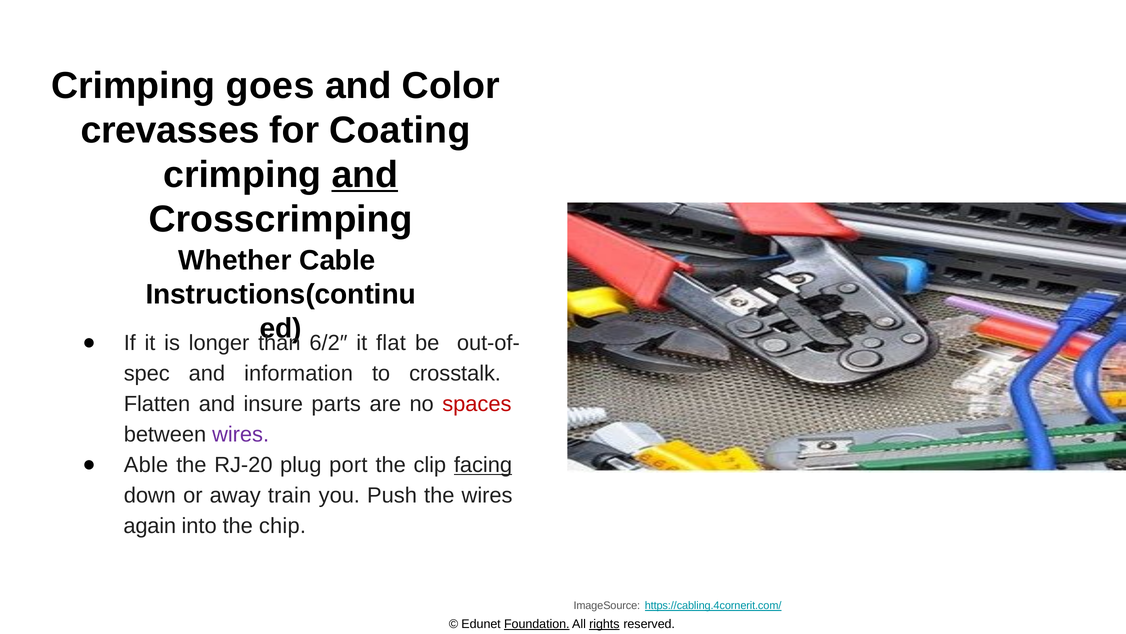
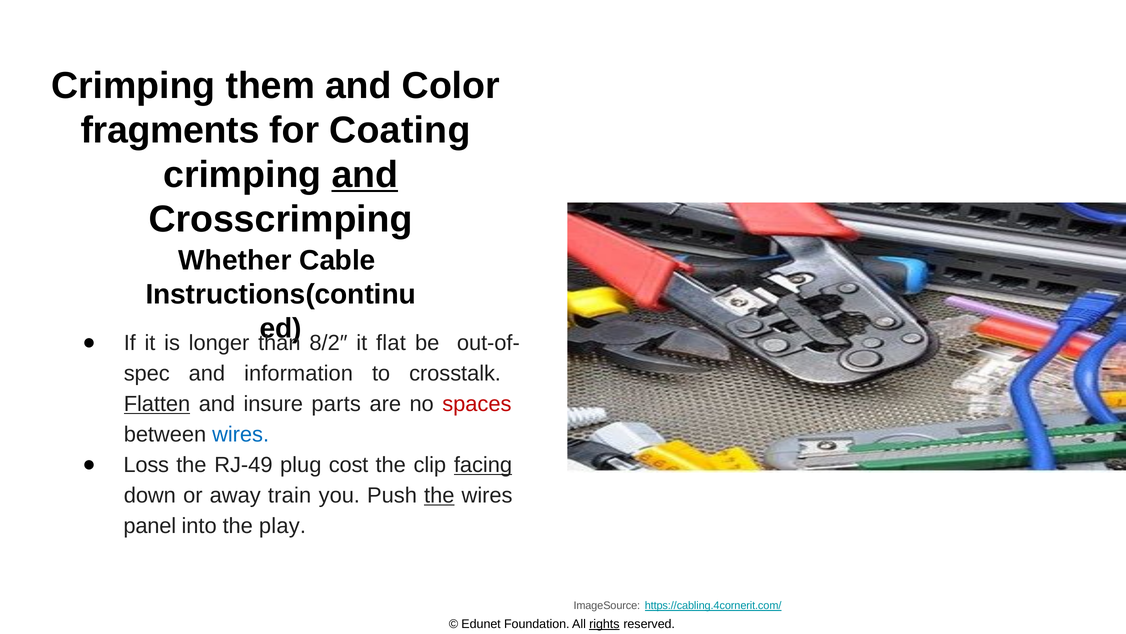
goes: goes -> them
crevasses: crevasses -> fragments
6/2″: 6/2″ -> 8/2″
Flatten underline: none -> present
wires at (241, 434) colour: purple -> blue
Able: Able -> Loss
RJ-20: RJ-20 -> RJ-49
port: port -> cost
the at (439, 495) underline: none -> present
again: again -> panel
chip: chip -> play
Foundation underline: present -> none
